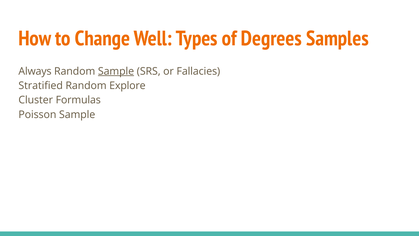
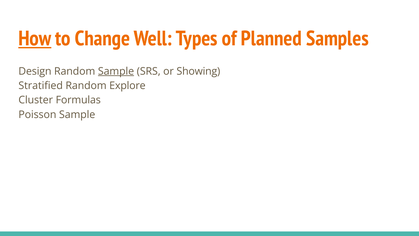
How underline: none -> present
Degrees: Degrees -> Planned
Always: Always -> Design
Fallacies: Fallacies -> Showing
